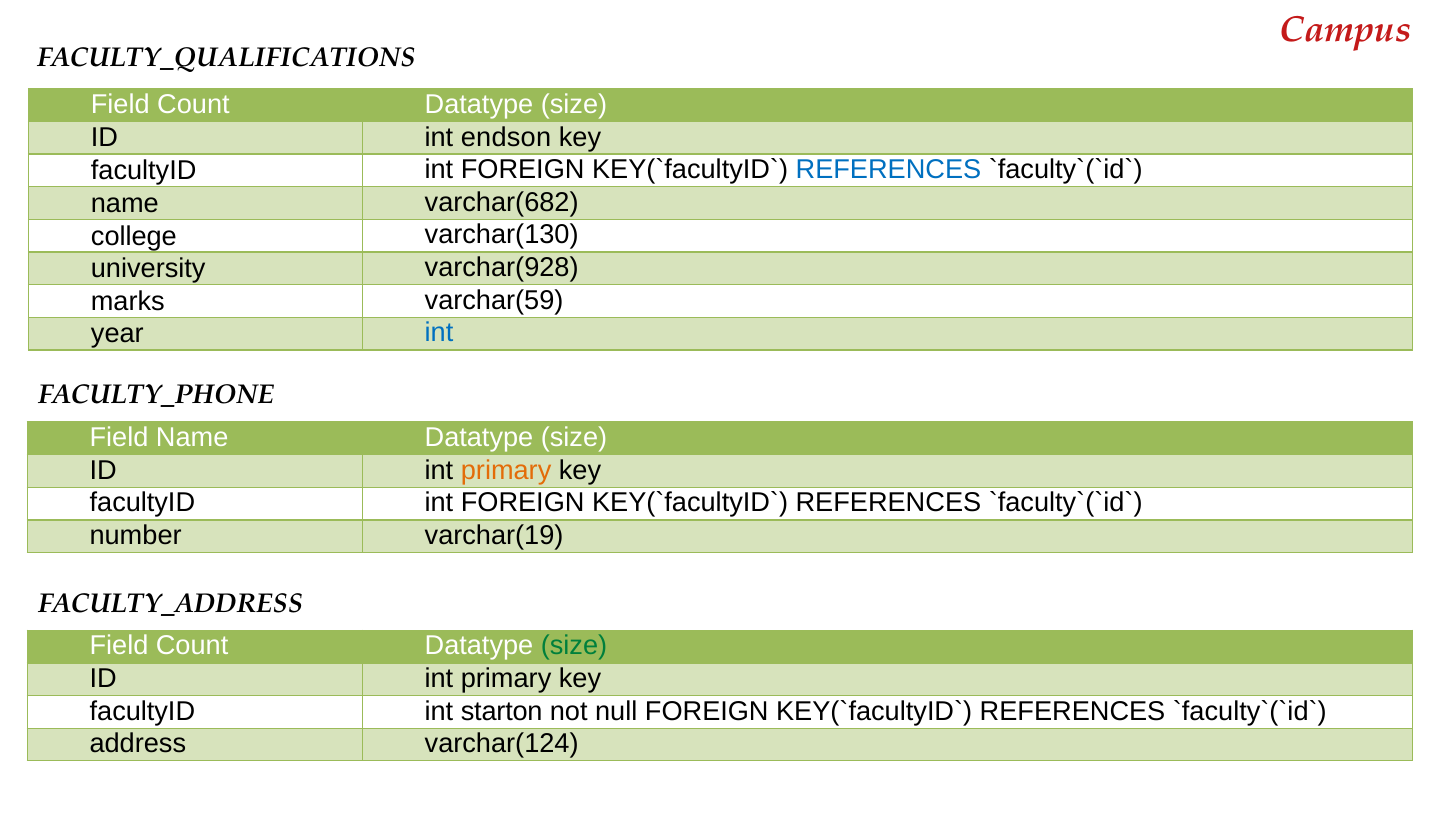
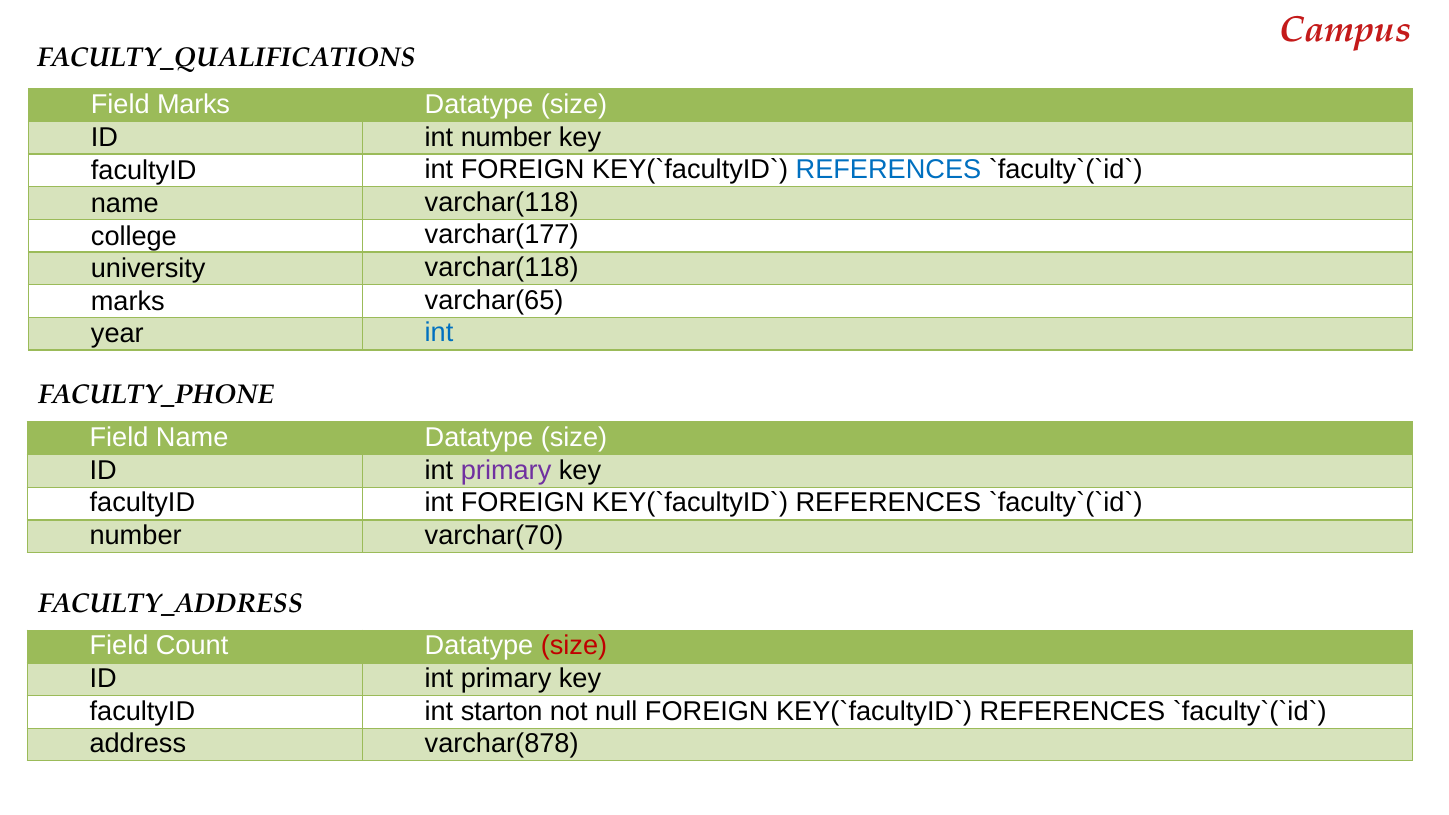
Count at (193, 104): Count -> Marks
int endson: endson -> number
name varchar(682: varchar(682 -> varchar(118
varchar(130: varchar(130 -> varchar(177
university varchar(928: varchar(928 -> varchar(118
varchar(59: varchar(59 -> varchar(65
primary at (506, 470) colour: orange -> purple
varchar(19: varchar(19 -> varchar(70
size at (574, 646) colour: green -> red
varchar(124: varchar(124 -> varchar(878
